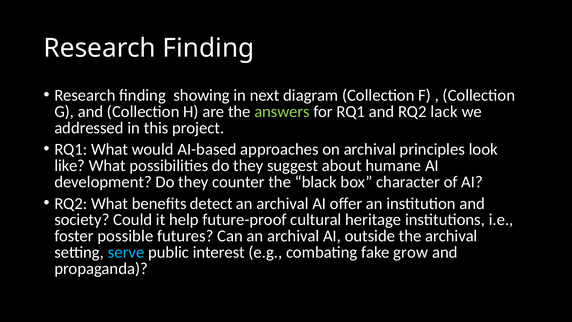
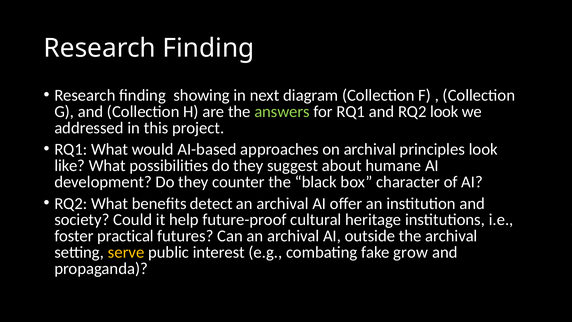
RQ2 lack: lack -> look
possible: possible -> practical
serve colour: light blue -> yellow
